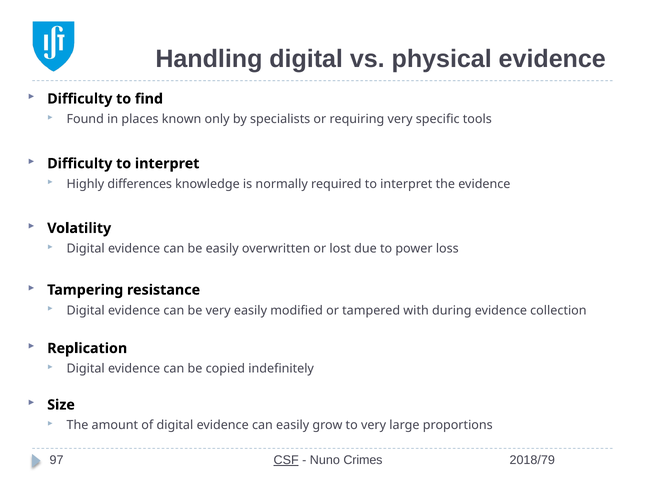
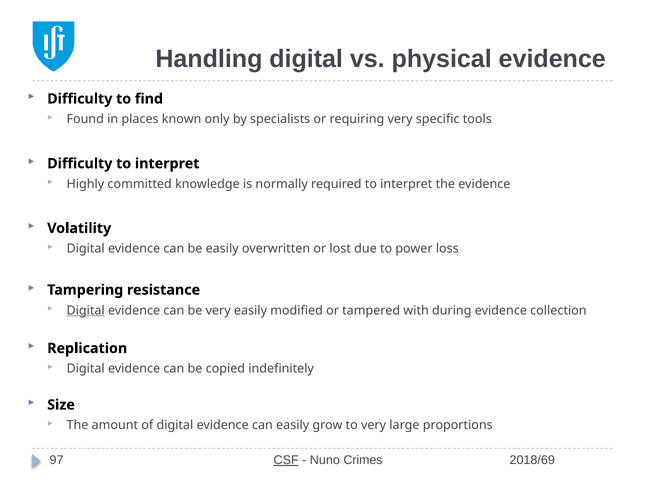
differences: differences -> committed
Digital at (86, 310) underline: none -> present
2018/79: 2018/79 -> 2018/69
